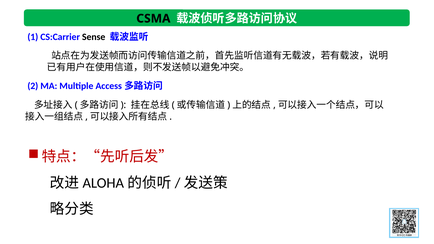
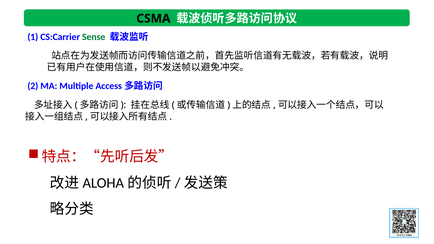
Sense colour: black -> green
